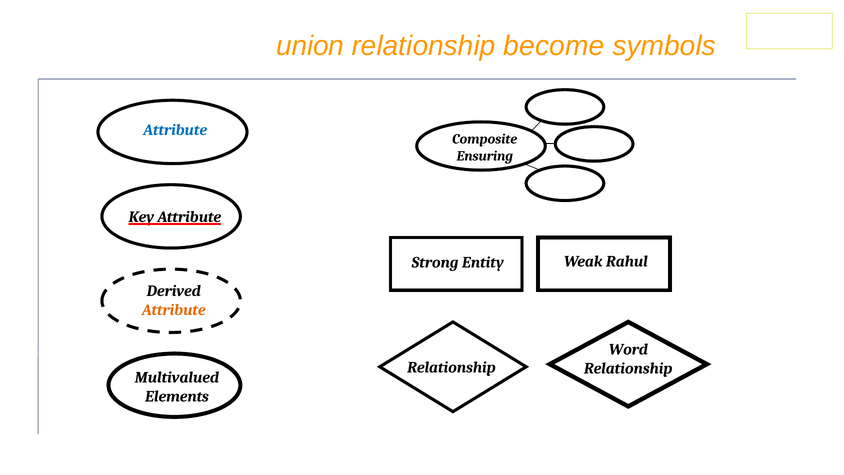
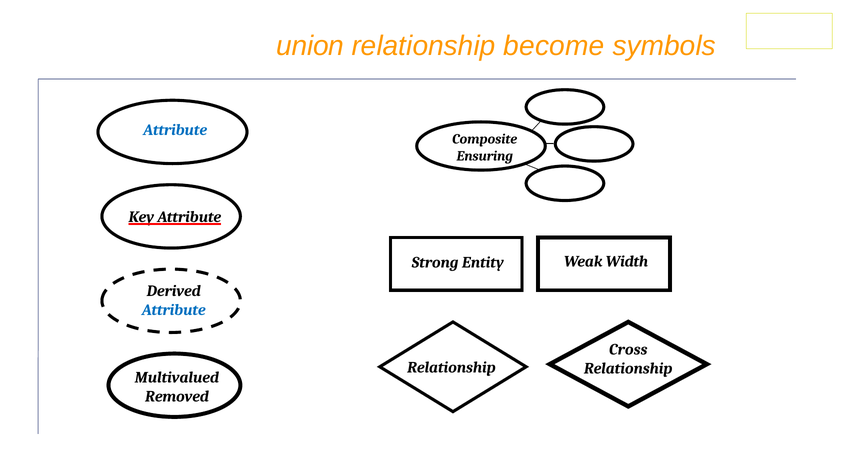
Rahul: Rahul -> Width
Attribute at (174, 310) colour: orange -> blue
Word: Word -> Cross
Elements: Elements -> Removed
